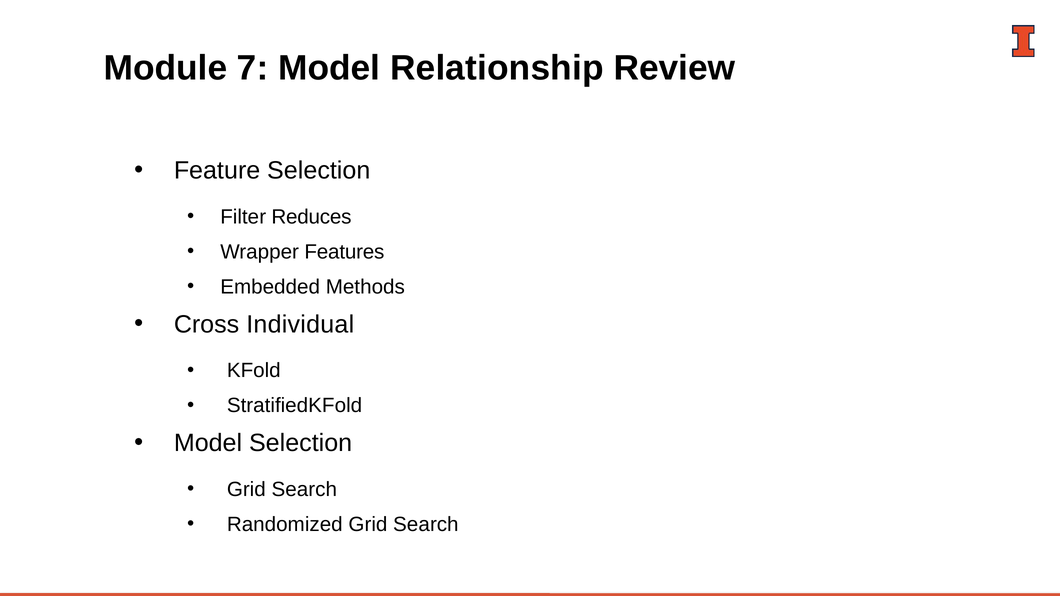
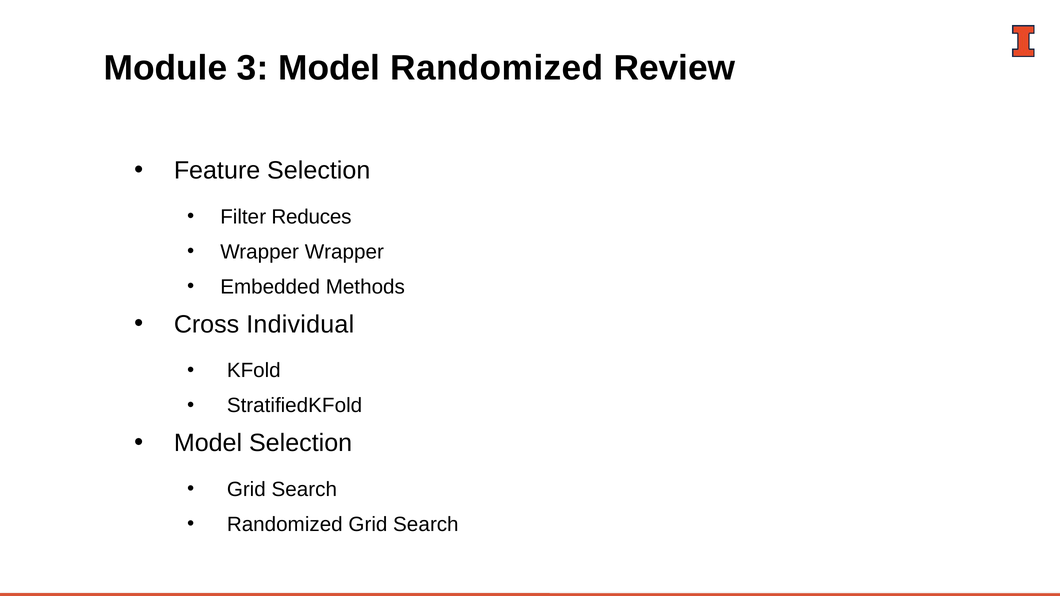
7: 7 -> 3
Model Relationship: Relationship -> Randomized
Wrapper Features: Features -> Wrapper
